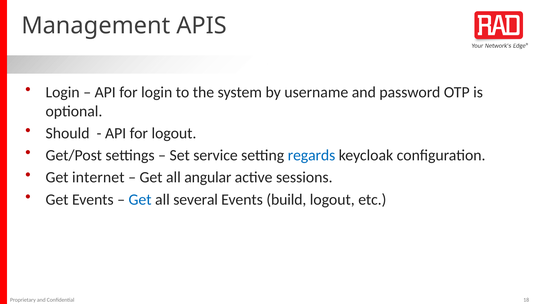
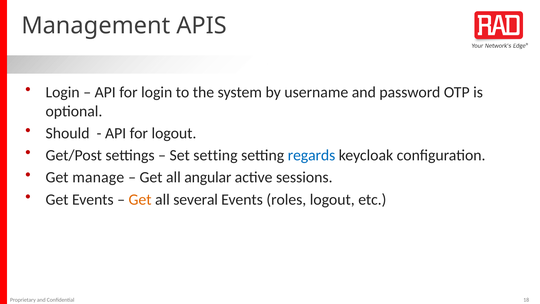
Set service: service -> setting
internet: internet -> manage
Get at (140, 199) colour: blue -> orange
build: build -> roles
